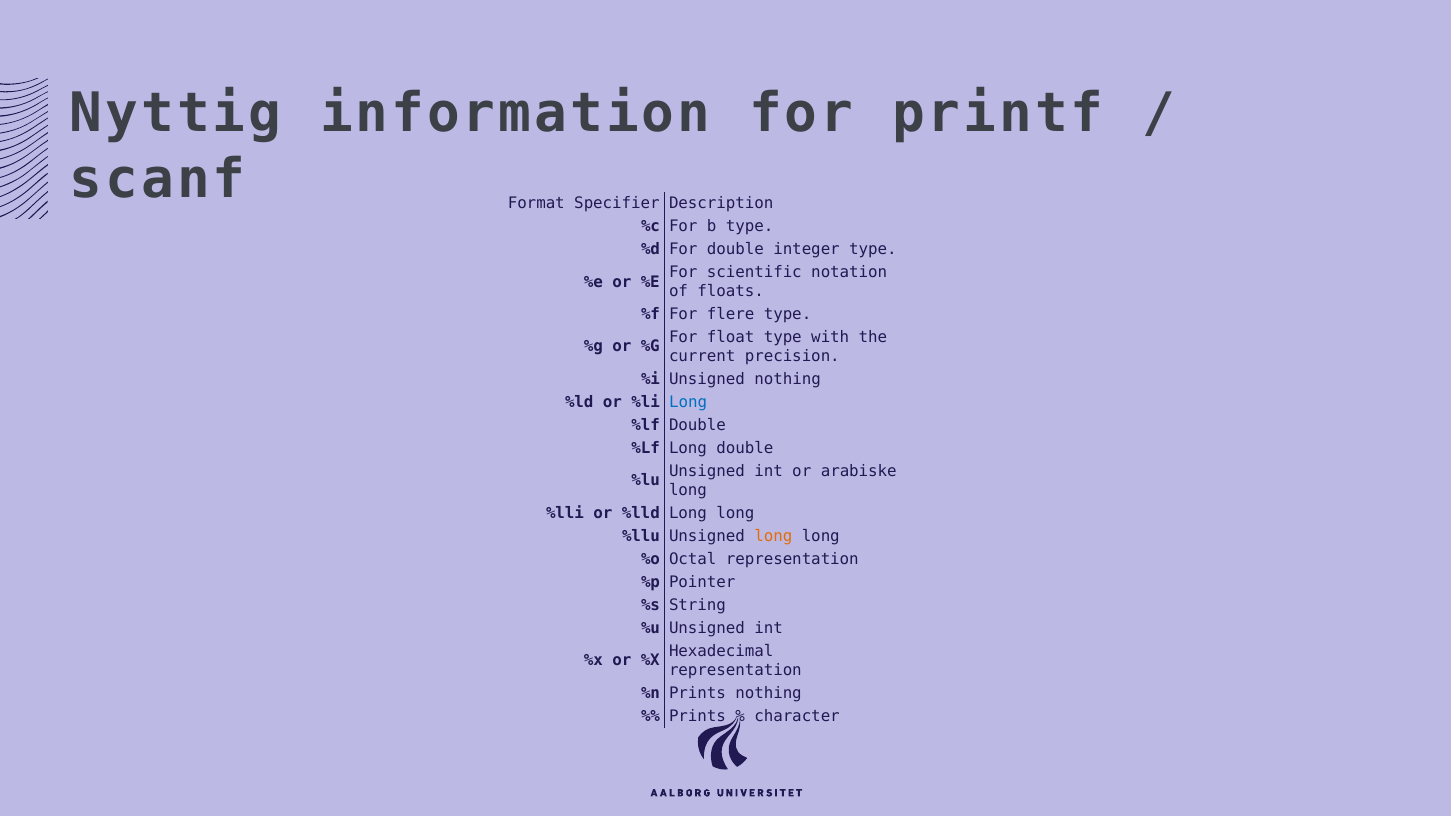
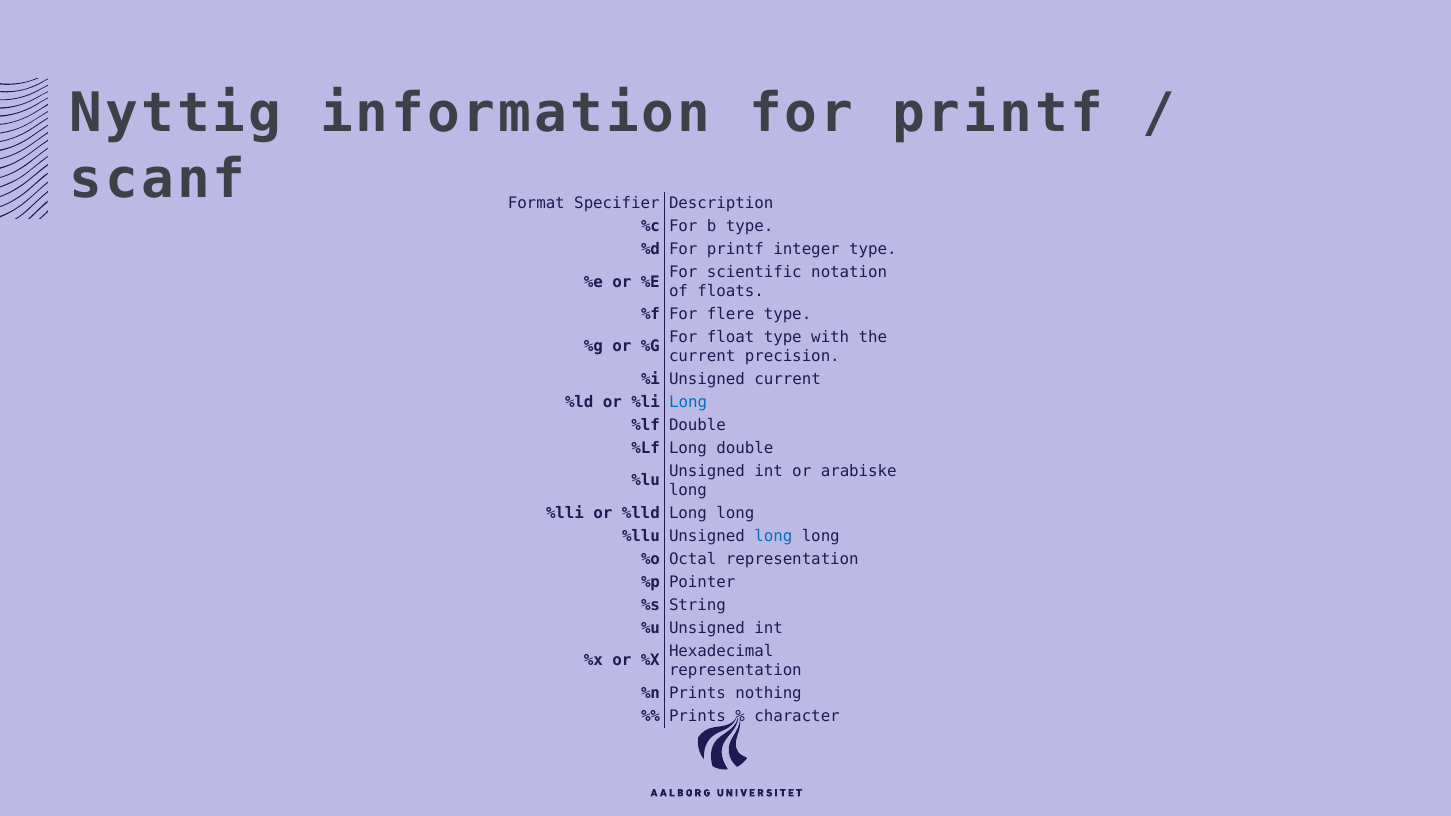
%d For double: double -> printf
Unsigned nothing: nothing -> current
long at (773, 536) colour: orange -> blue
